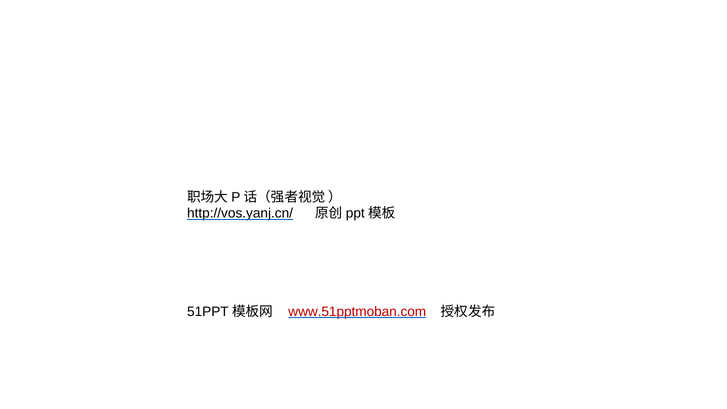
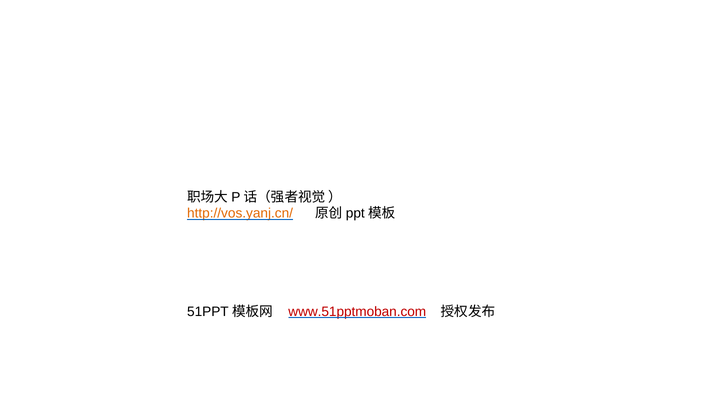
http://vos.yanj.cn/ colour: black -> orange
